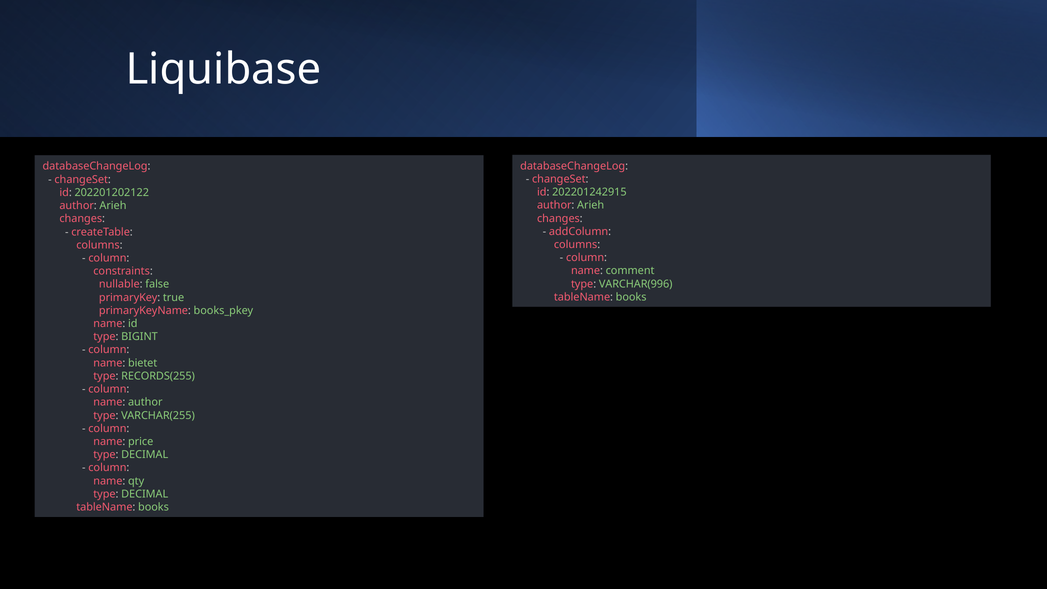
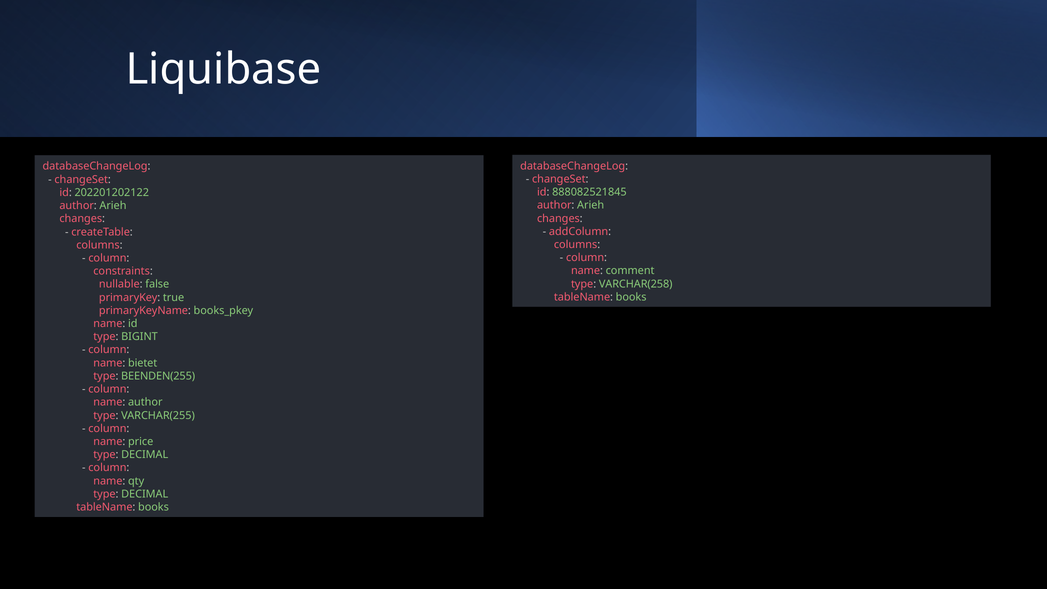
202201242915: 202201242915 -> 888082521845
VARCHAR(996: VARCHAR(996 -> VARCHAR(258
RECORDS(255: RECORDS(255 -> BEENDEN(255
